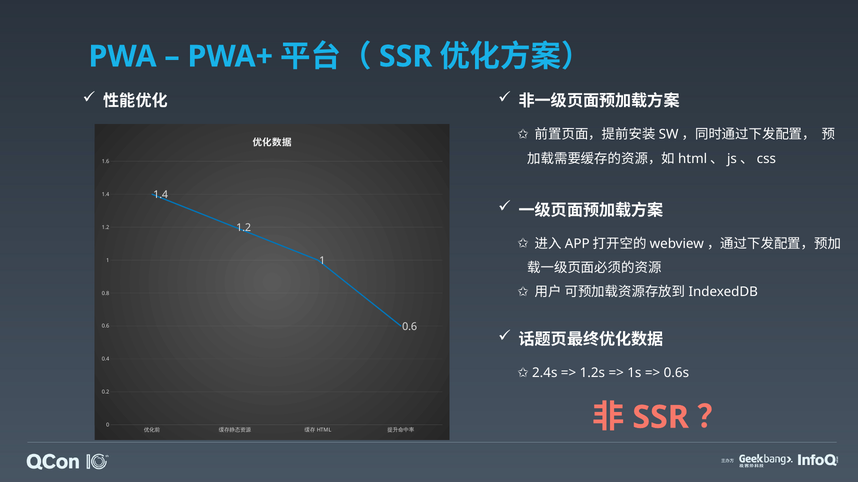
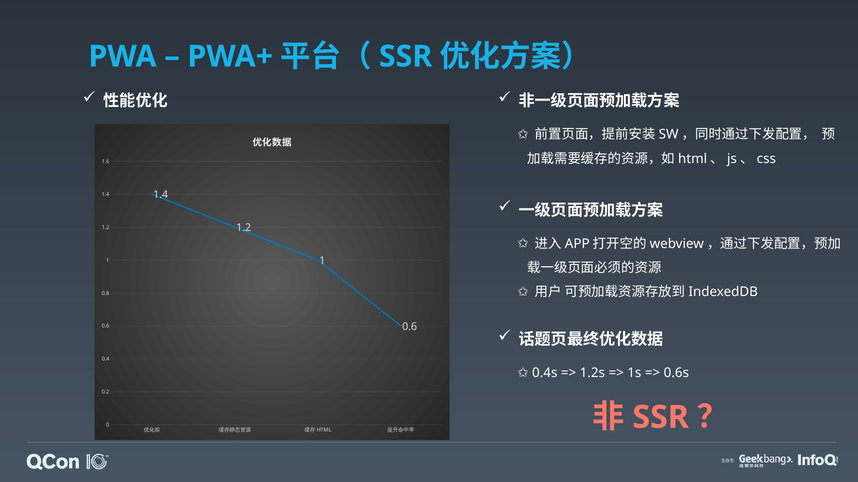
2.4s: 2.4s -> 0.4s
